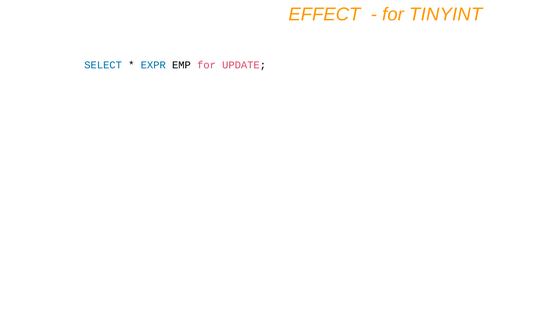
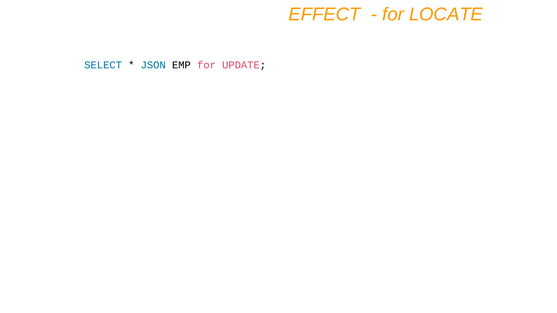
TINYINT: TINYINT -> LOCATE
EXPR: EXPR -> JSON
